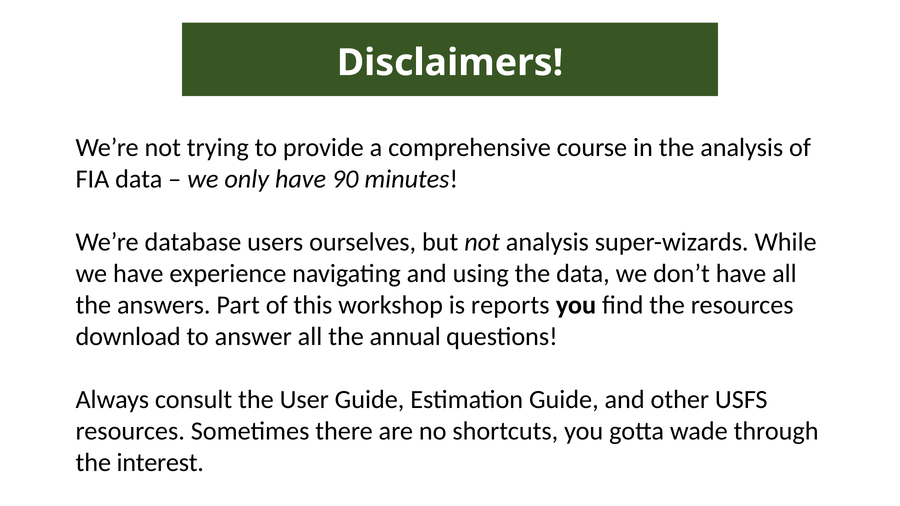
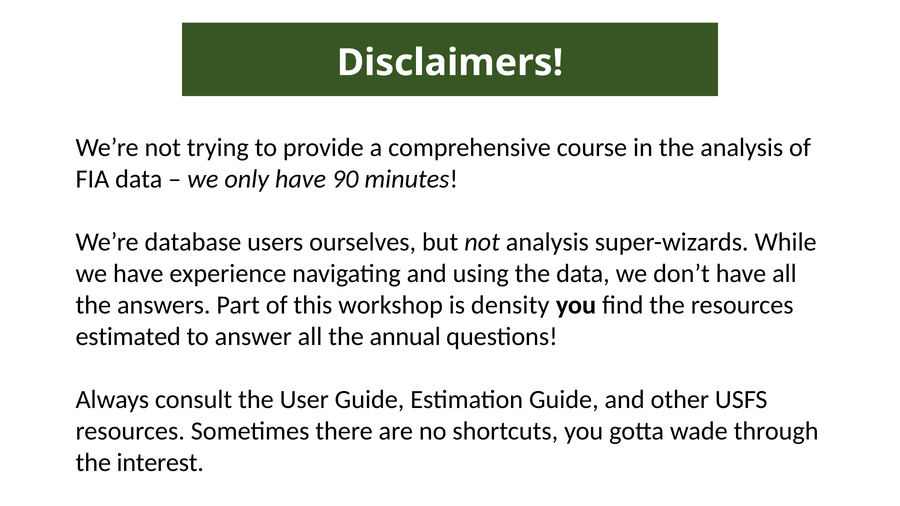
reports: reports -> density
download: download -> estimated
